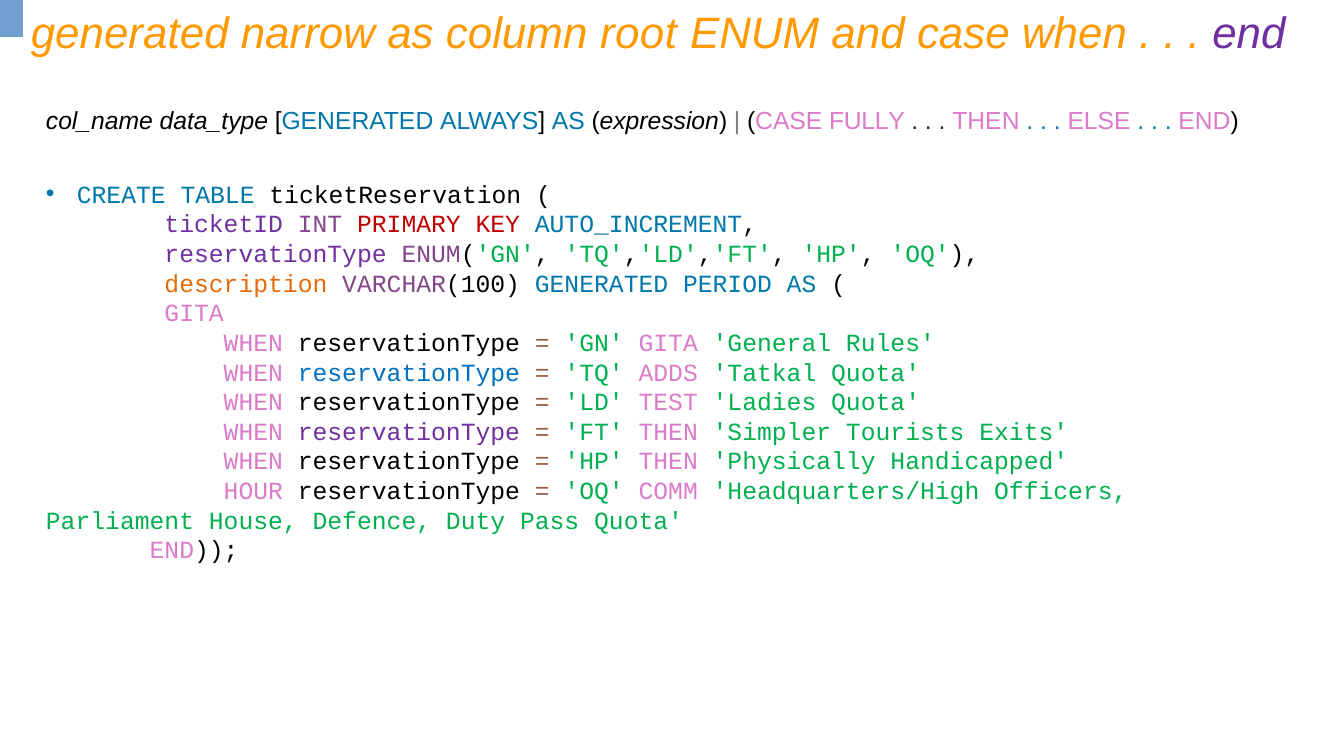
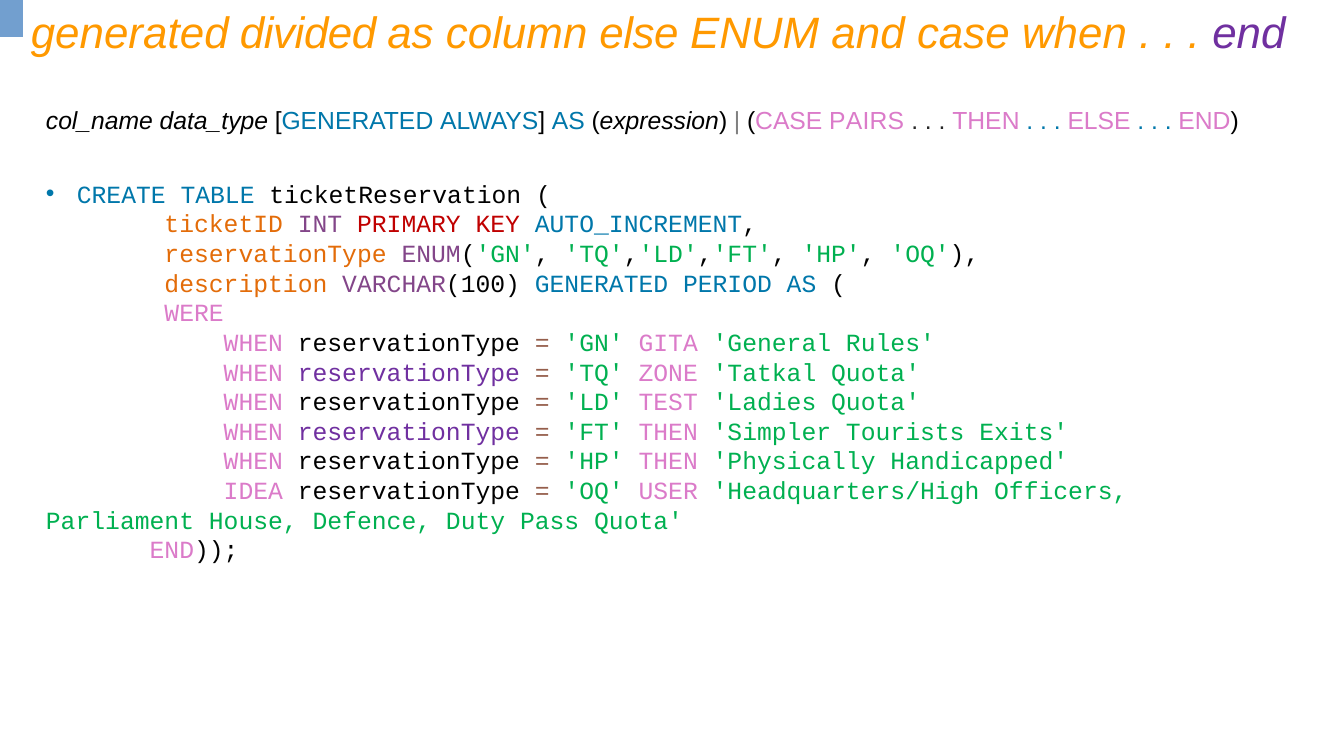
narrow: narrow -> divided
column root: root -> else
FULLY: FULLY -> PAIRS
ticketID colour: purple -> orange
reservationType at (276, 254) colour: purple -> orange
GITA at (194, 314): GITA -> WERE
reservationType at (409, 373) colour: blue -> purple
ADDS: ADDS -> ZONE
HOUR: HOUR -> IDEA
COMM: COMM -> USER
